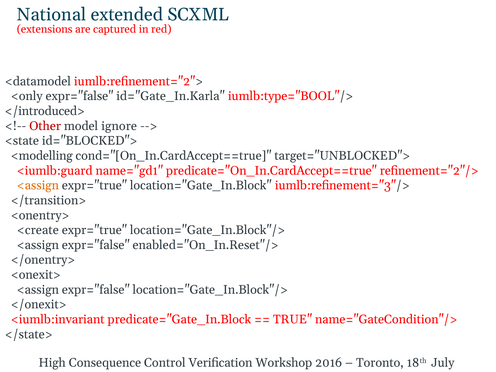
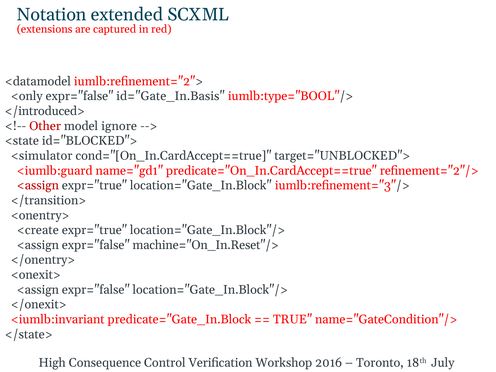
National: National -> Notation
id="Gate_In.Karla: id="Gate_In.Karla -> id="Gate_In.Basis
<modelling: <modelling -> <simulator
<assign at (38, 186) colour: orange -> red
enabled="On_In.Reset"/>: enabled="On_In.Reset"/> -> machine="On_In.Reset"/>
